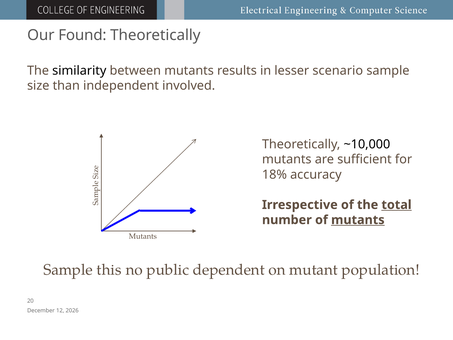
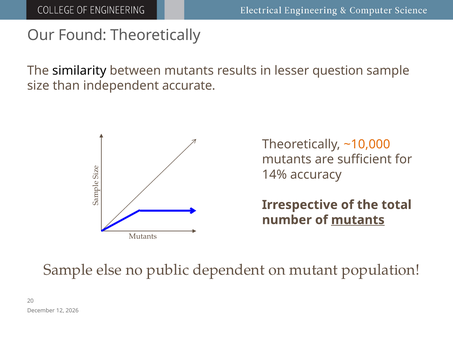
scenario: scenario -> question
involved: involved -> accurate
~10,000 colour: black -> orange
18%: 18% -> 14%
total underline: present -> none
this: this -> else
